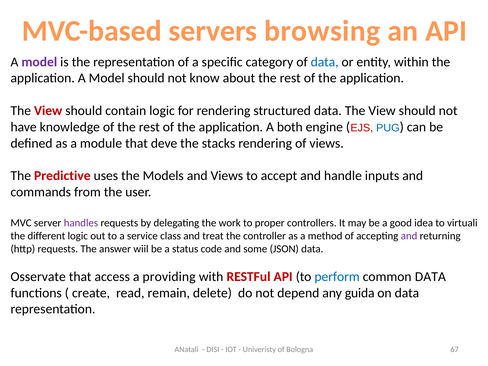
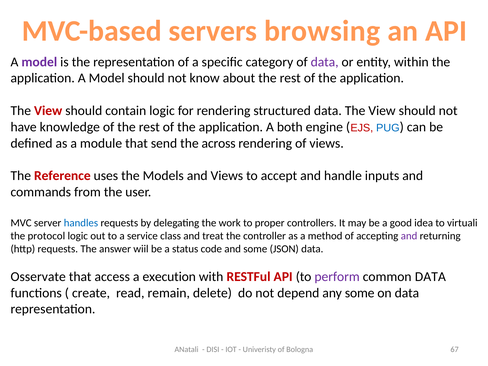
data at (325, 62) colour: blue -> purple
deve: deve -> send
stacks: stacks -> across
Predictive: Predictive -> Reference
handles colour: purple -> blue
different: different -> protocol
providing: providing -> execution
perform colour: blue -> purple
any guida: guida -> some
